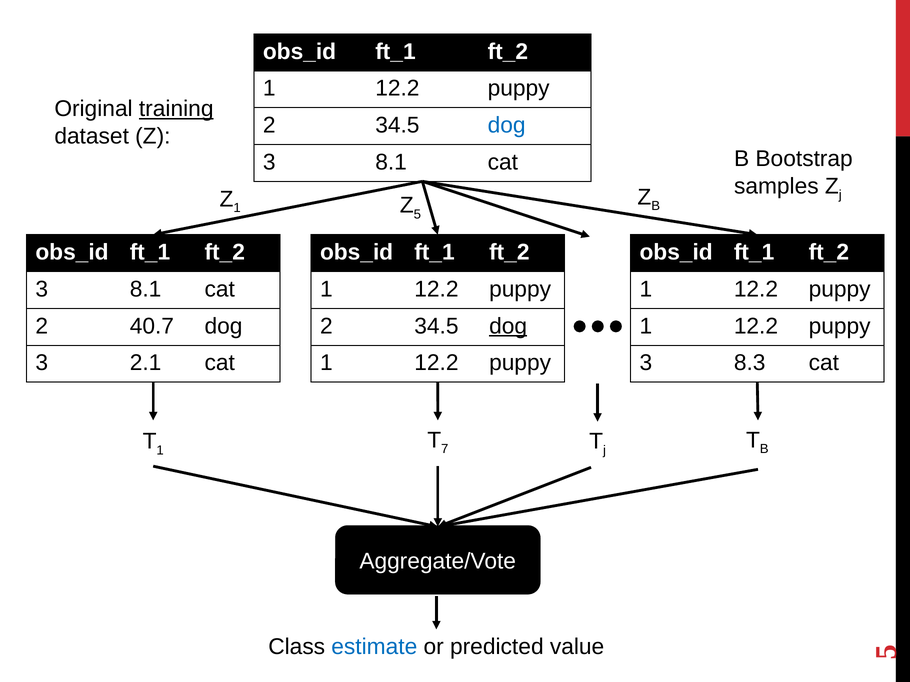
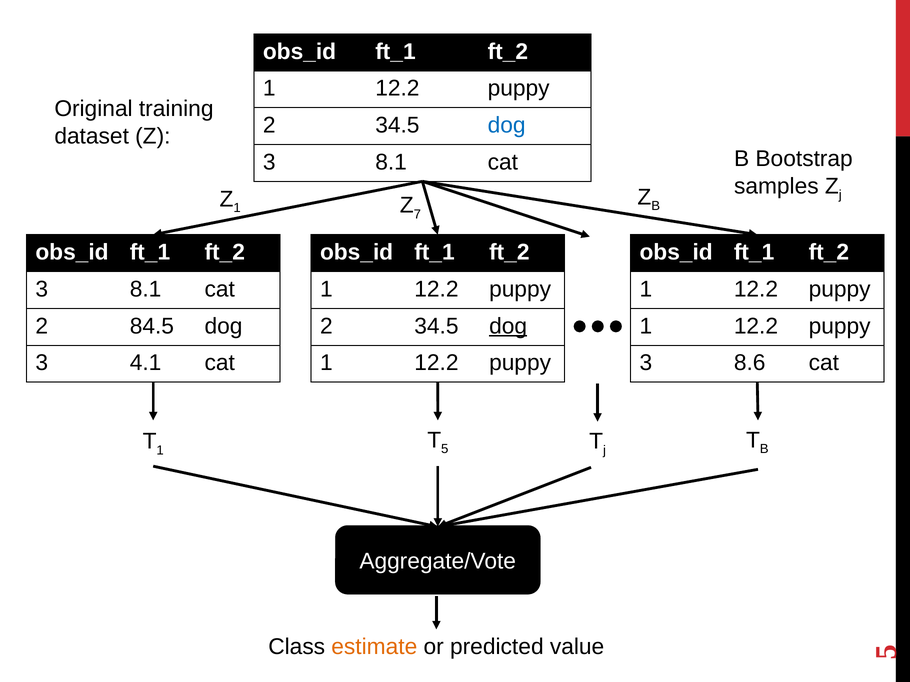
training underline: present -> none
Z 5: 5 -> 7
40.7: 40.7 -> 84.5
2.1: 2.1 -> 4.1
8.3: 8.3 -> 8.6
7 at (445, 449): 7 -> 5
estimate colour: blue -> orange
